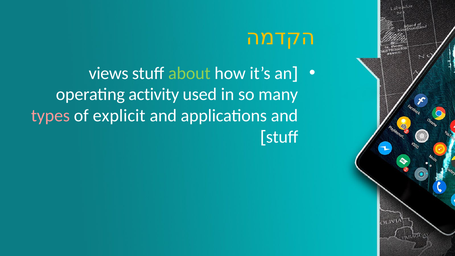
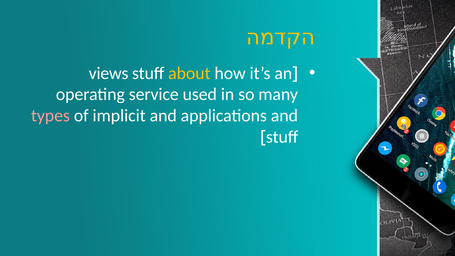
about colour: light green -> yellow
activity: activity -> service
explicit: explicit -> implicit
